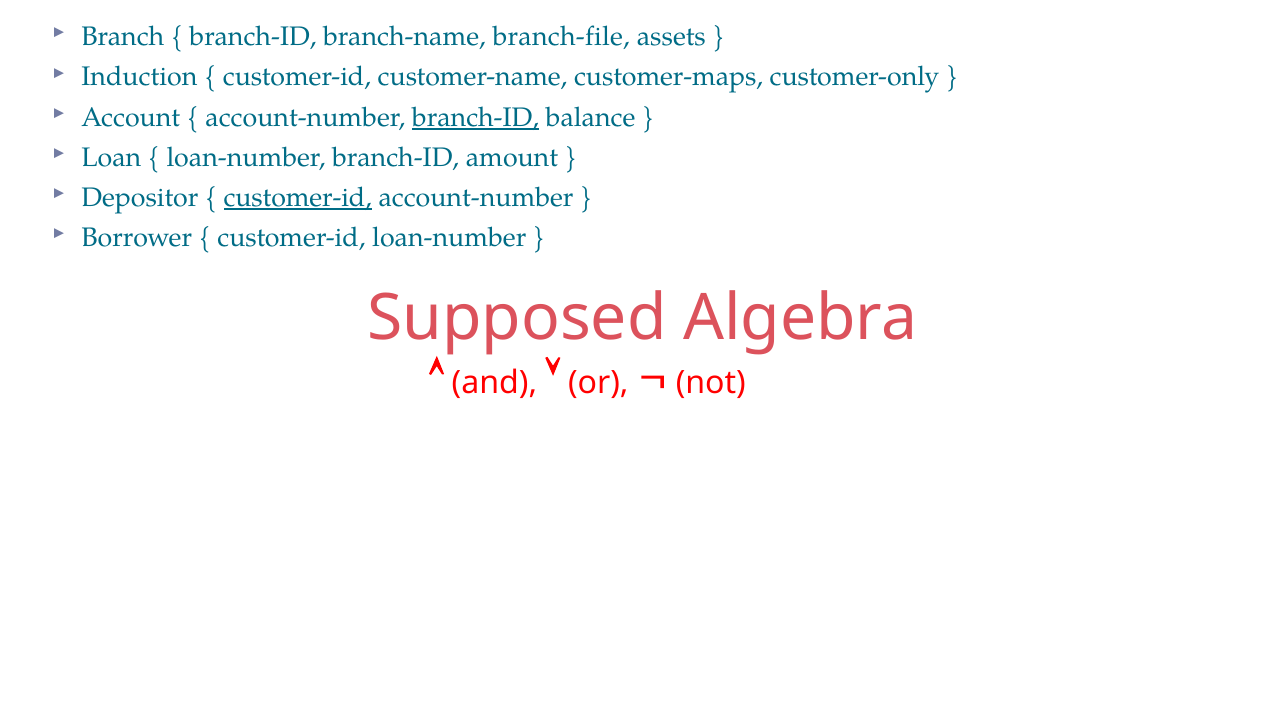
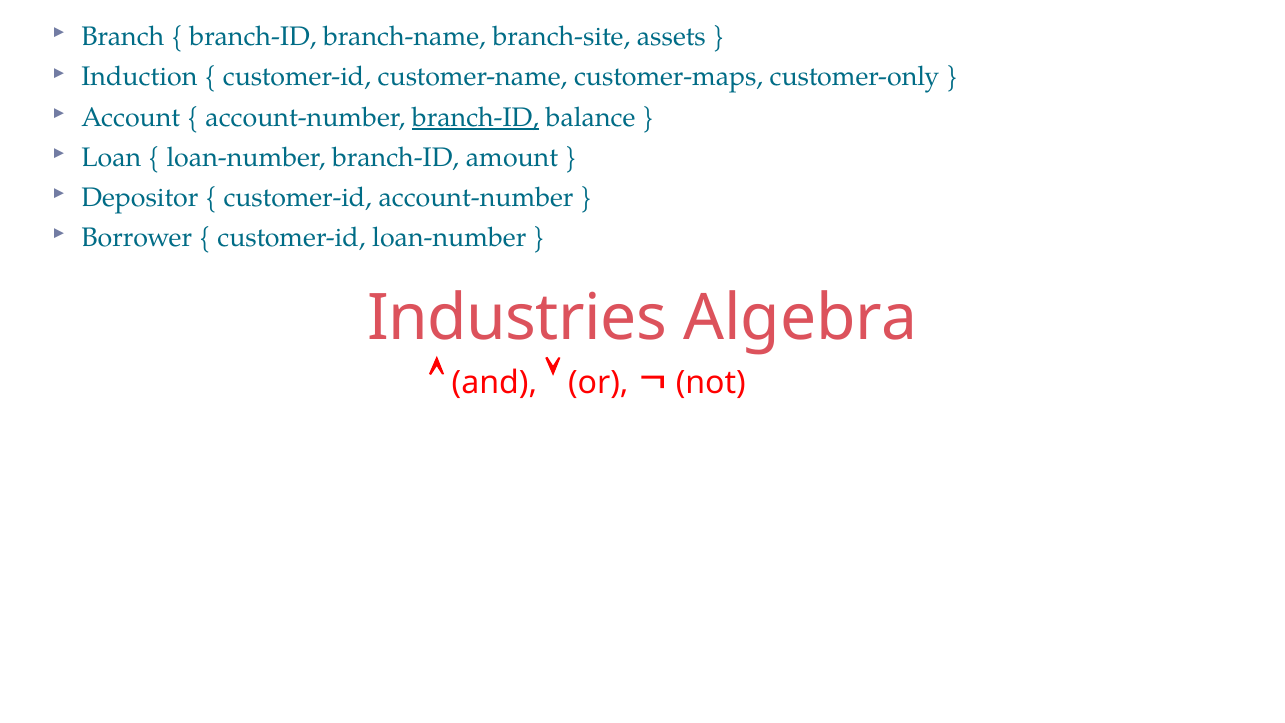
branch-file: branch-file -> branch-site
customer-id at (298, 198) underline: present -> none
Supposed: Supposed -> Industries
